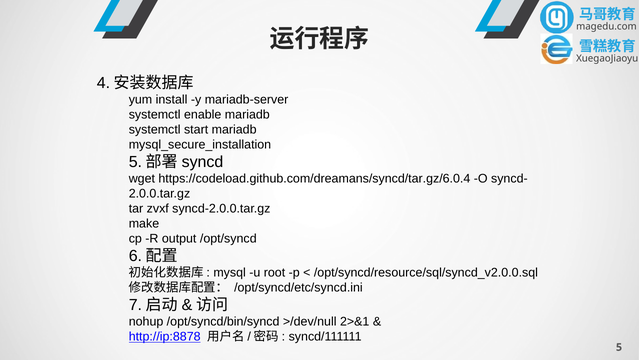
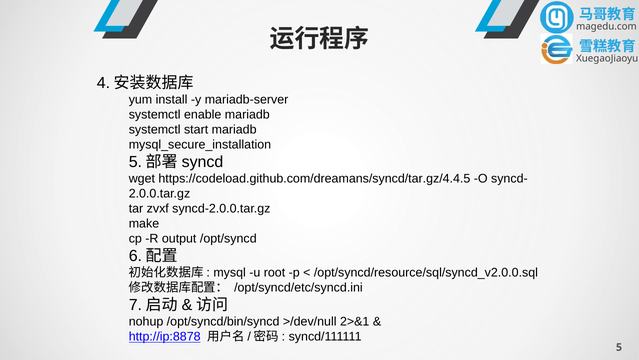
https://codeload.github.com/dreamans/syncd/tar.gz/6.0.4: https://codeload.github.com/dreamans/syncd/tar.gz/6.0.4 -> https://codeload.github.com/dreamans/syncd/tar.gz/4.4.5
